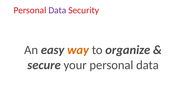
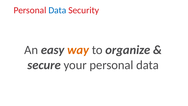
Data at (57, 10) colour: purple -> blue
